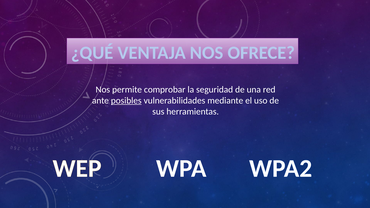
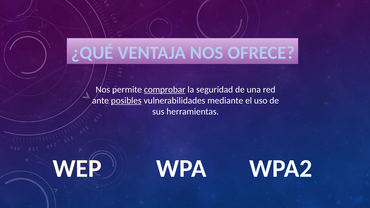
comprobar underline: none -> present
